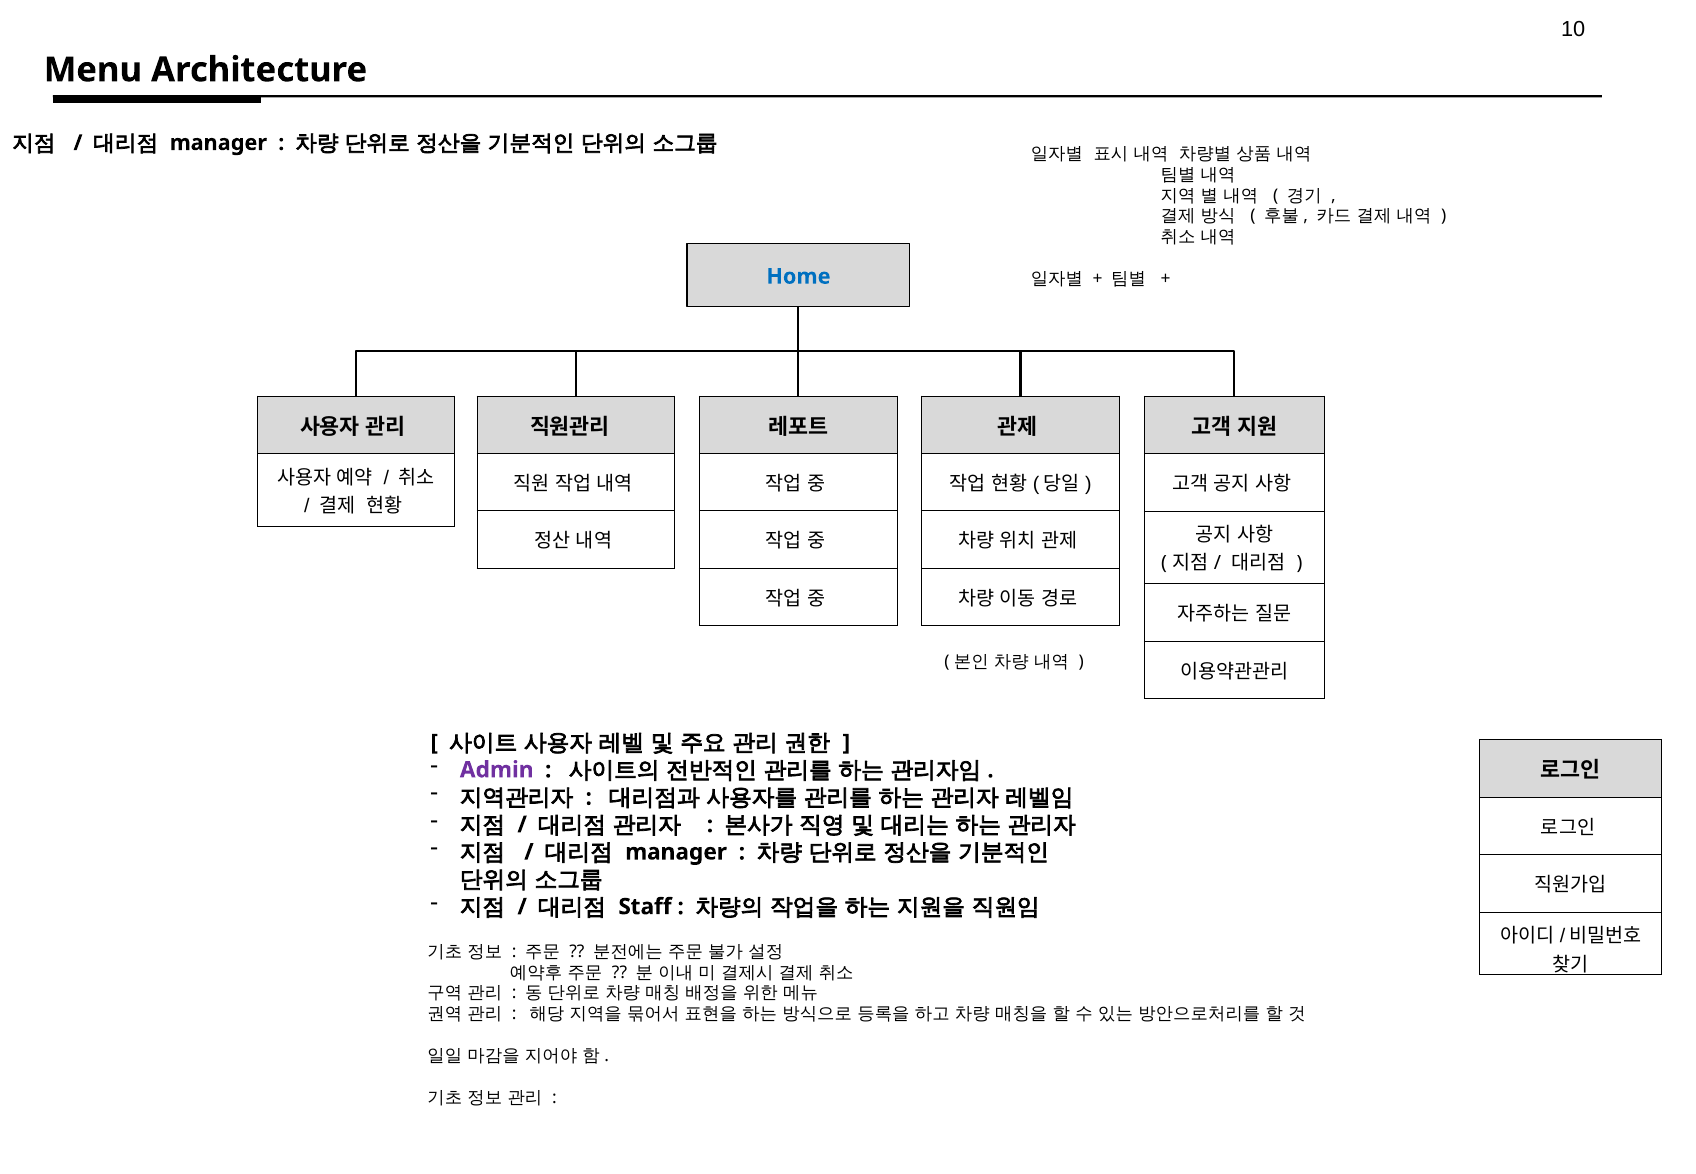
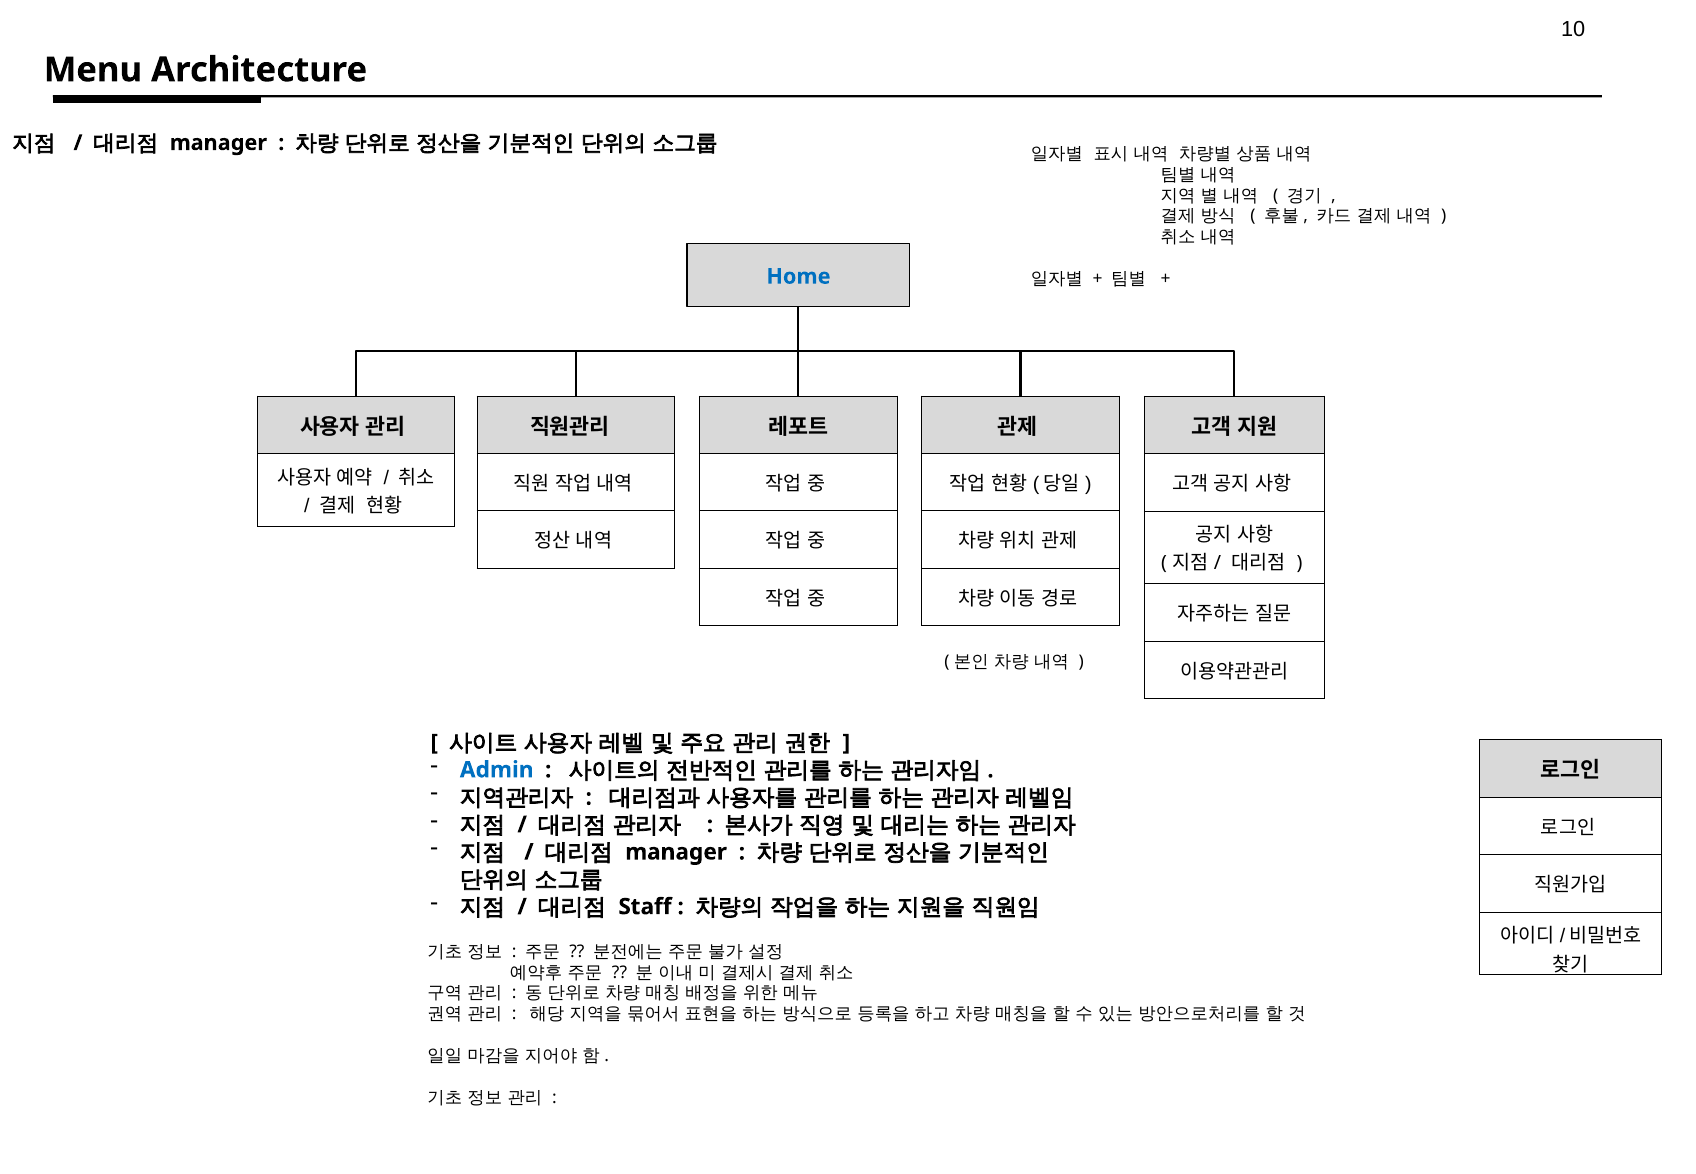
Admin colour: purple -> blue
